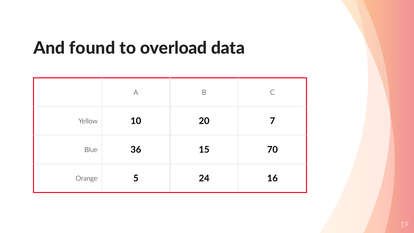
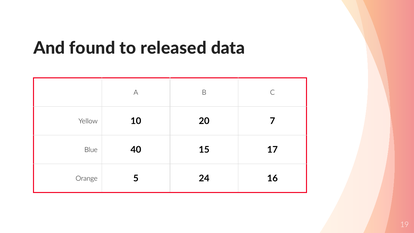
overload: overload -> released
36: 36 -> 40
70: 70 -> 17
